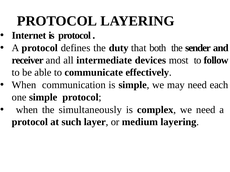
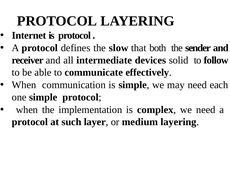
duty: duty -> slow
most: most -> solid
simultaneously: simultaneously -> implementation
